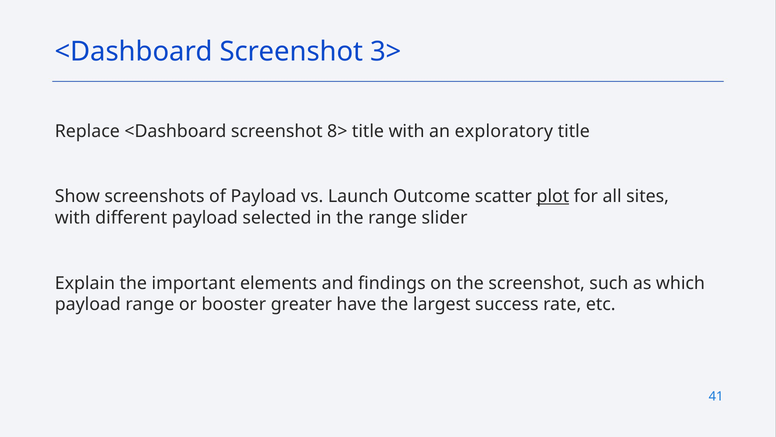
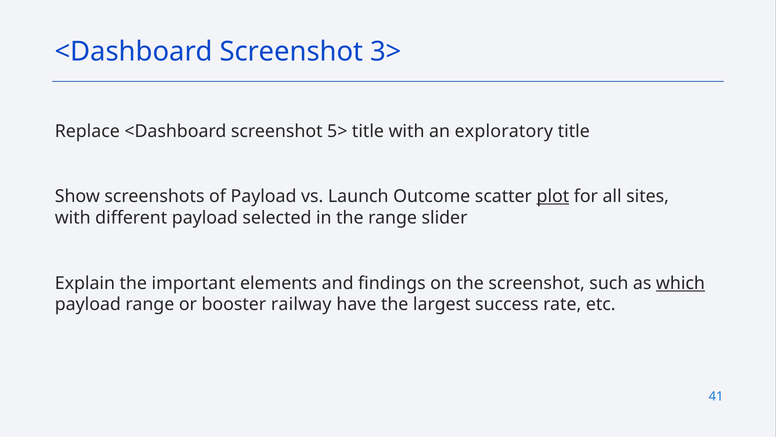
8>: 8> -> 5>
which underline: none -> present
greater: greater -> railway
